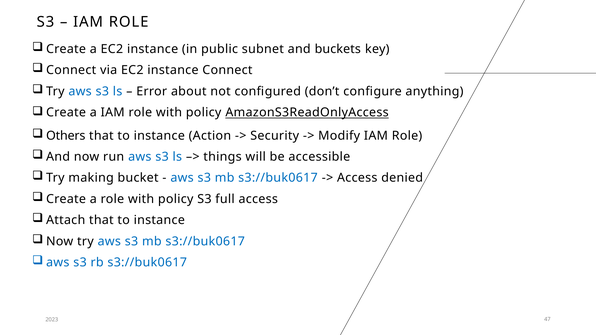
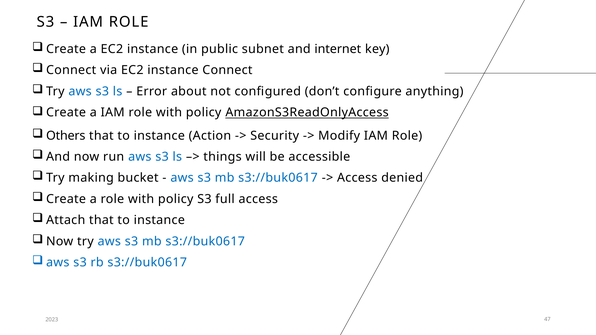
buckets: buckets -> internet
